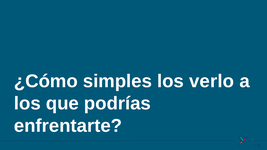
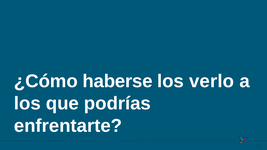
simples: simples -> haberse
